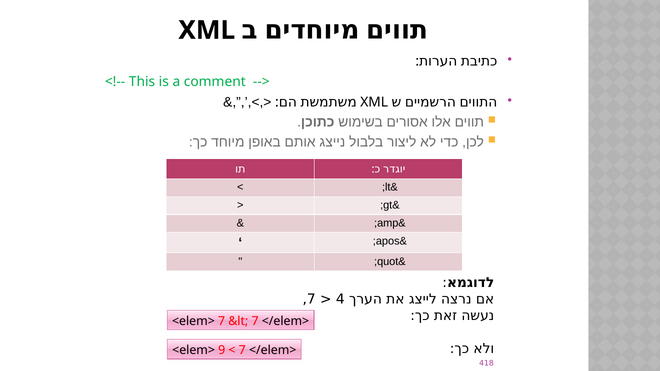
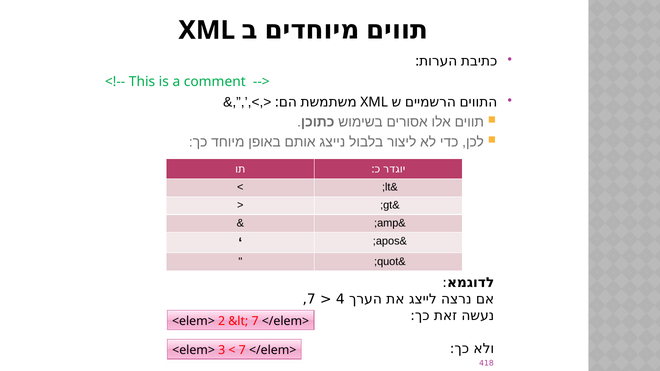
7 at (222, 321): 7 -> 2
9: 9 -> 3
